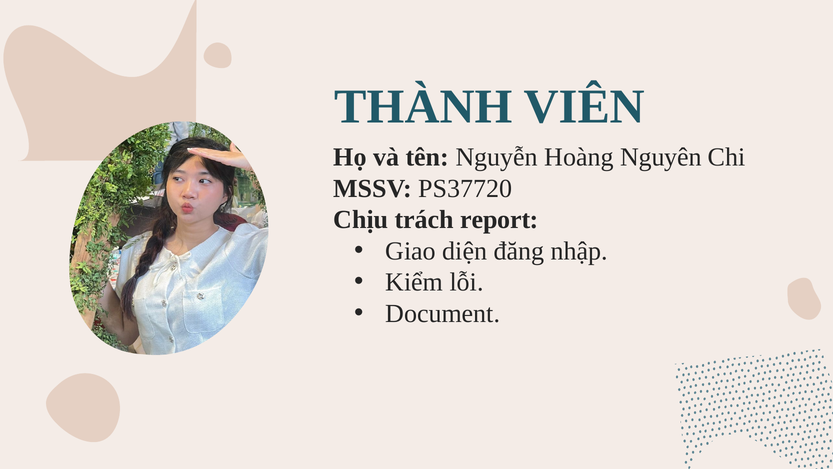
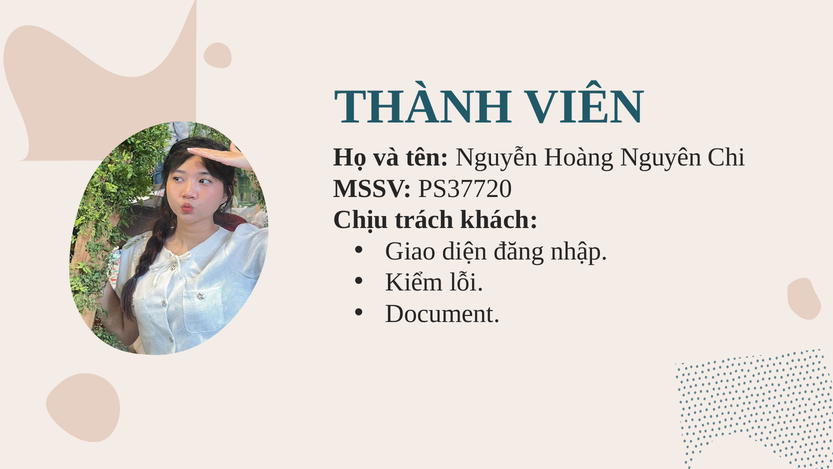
report: report -> khách
